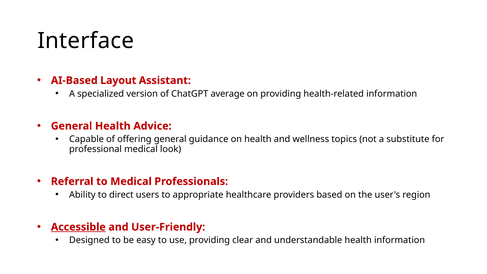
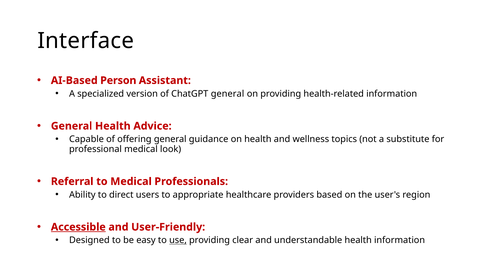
Layout: Layout -> Person
ChatGPT average: average -> general
use underline: none -> present
